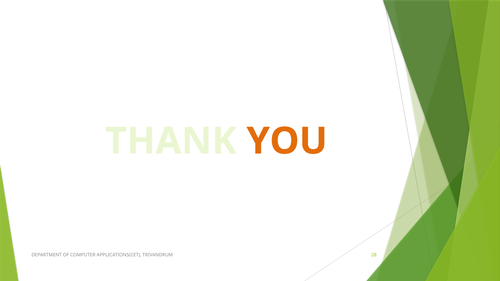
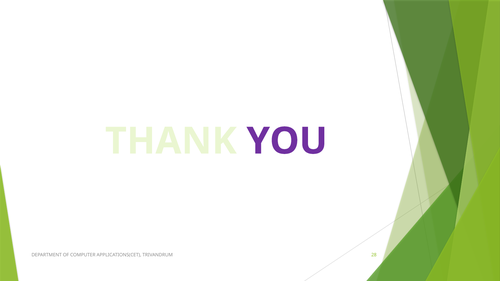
YOU colour: orange -> purple
